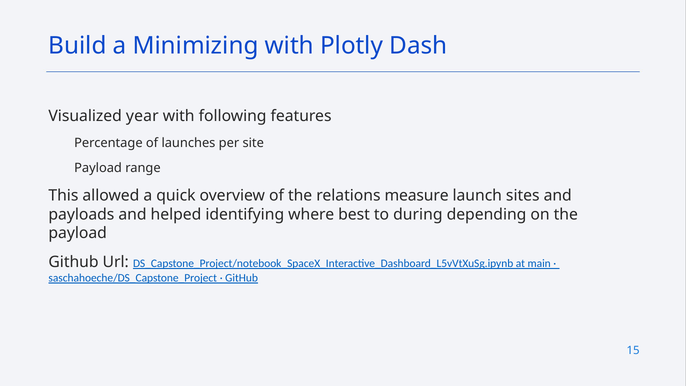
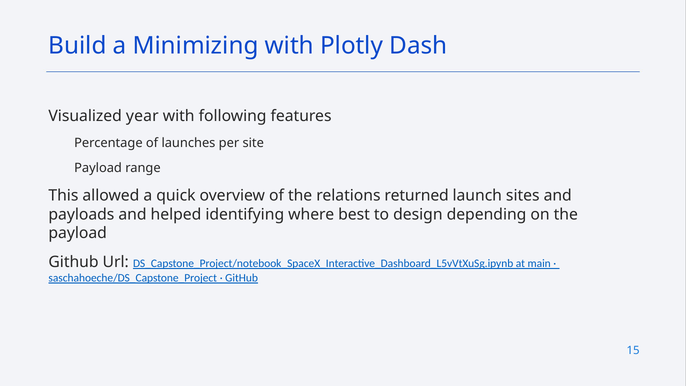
measure: measure -> returned
during: during -> design
